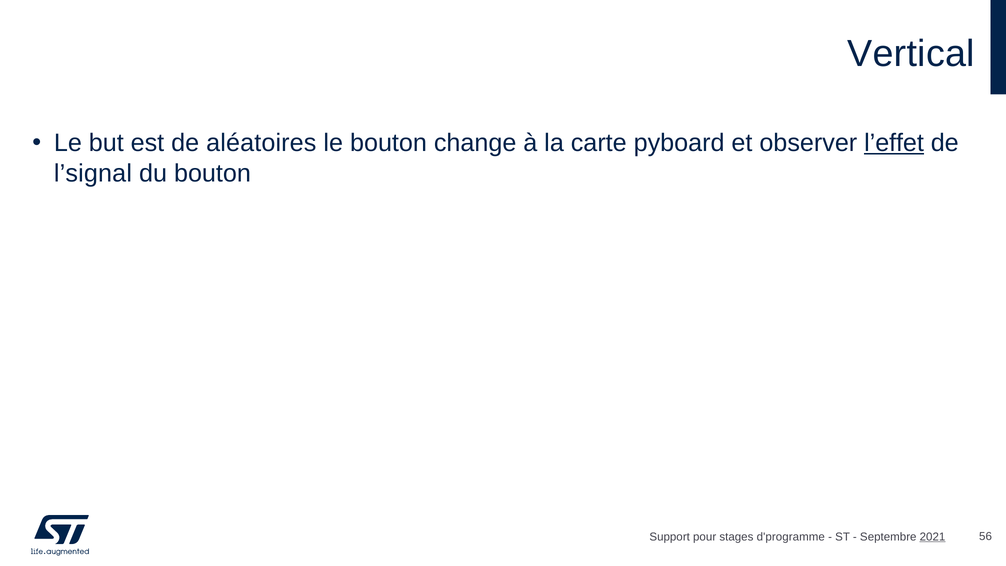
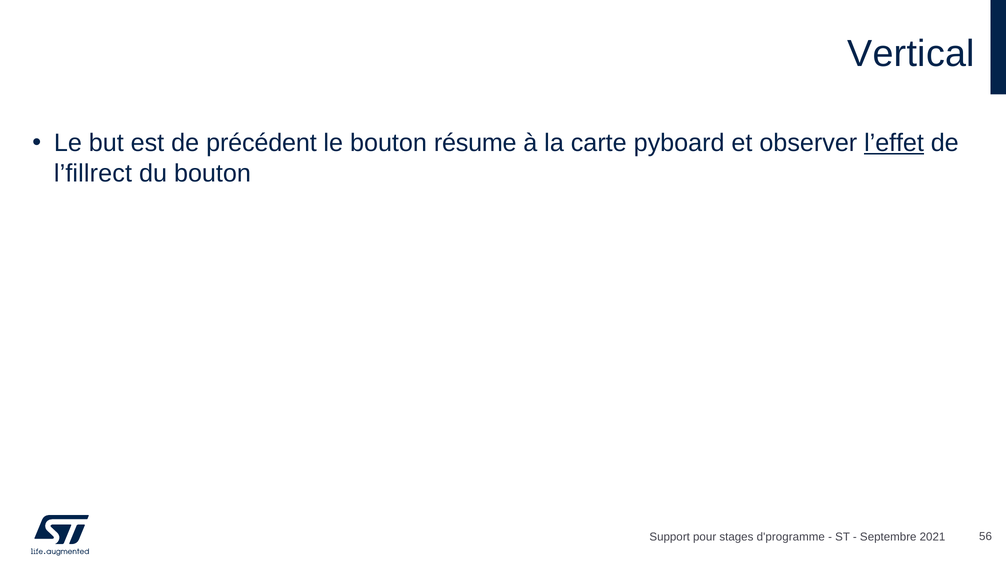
aléatoires: aléatoires -> précédent
change: change -> résume
l’signal: l’signal -> l’fillrect
2021 underline: present -> none
